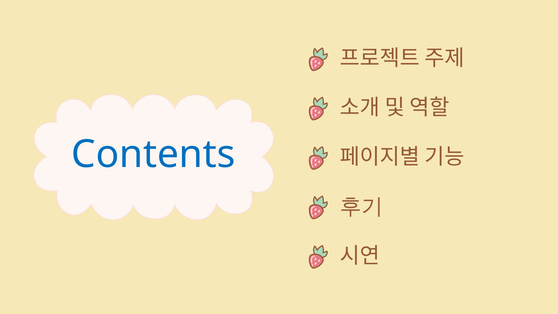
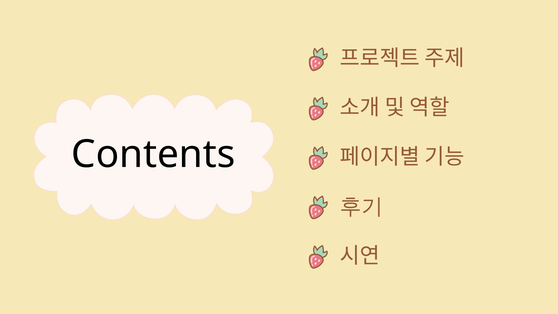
Contents colour: blue -> black
